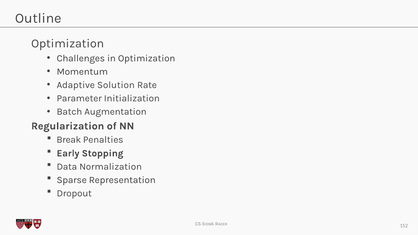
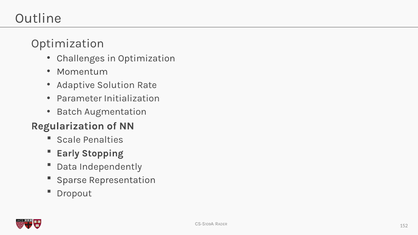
Break: Break -> Scale
Normalization: Normalization -> Independently
